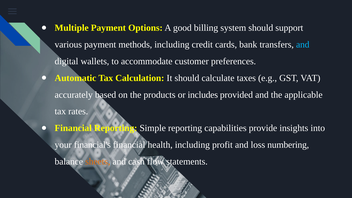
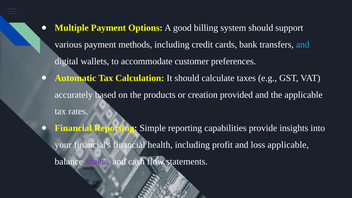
includes: includes -> creation
loss numbering: numbering -> applicable
sheets colour: orange -> purple
